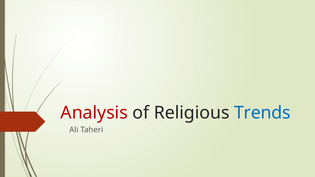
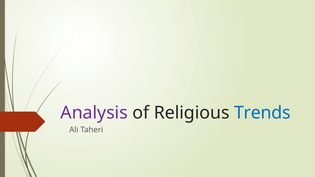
Analysis colour: red -> purple
